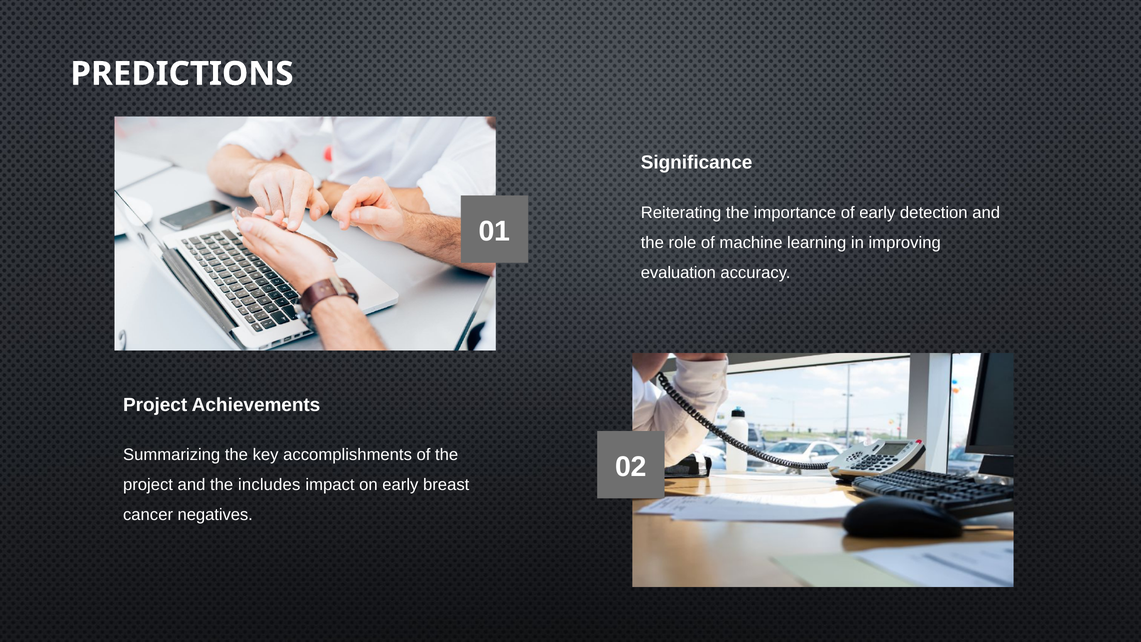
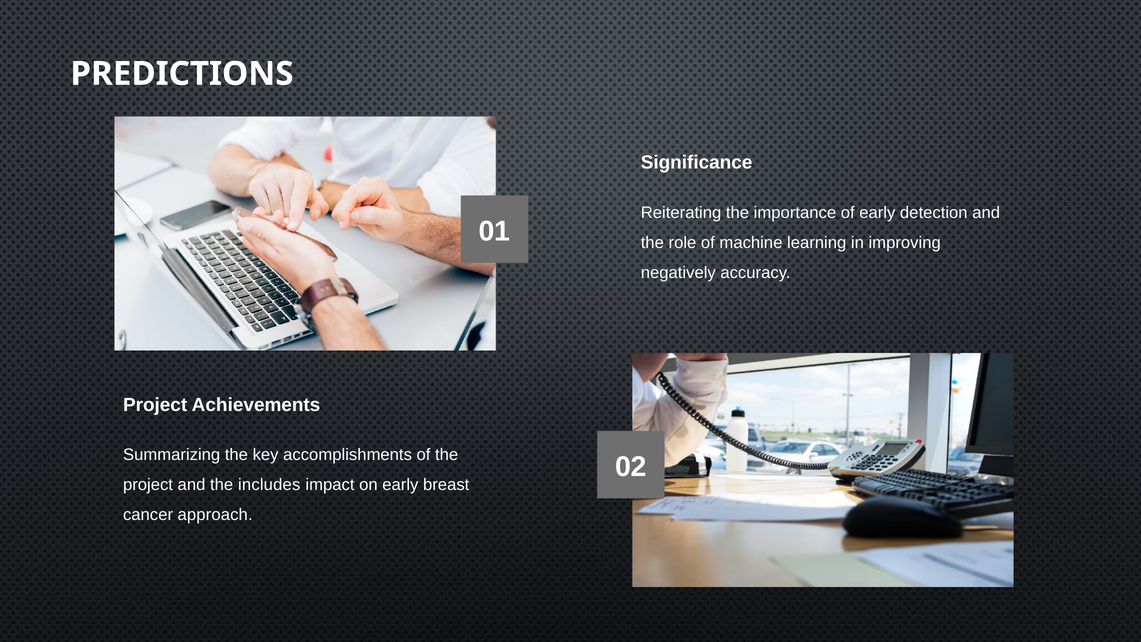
evaluation: evaluation -> negatively
negatives: negatives -> approach
